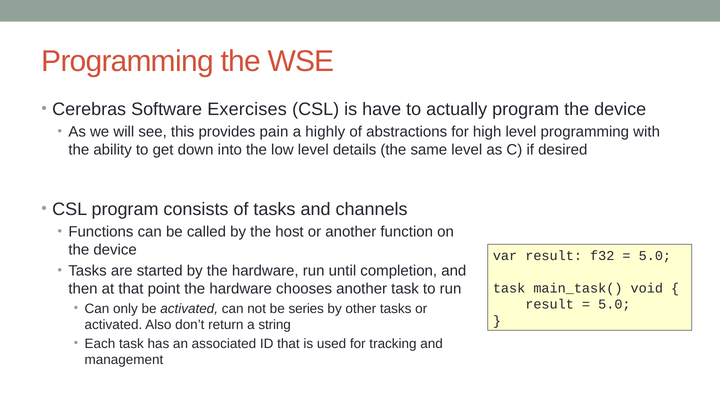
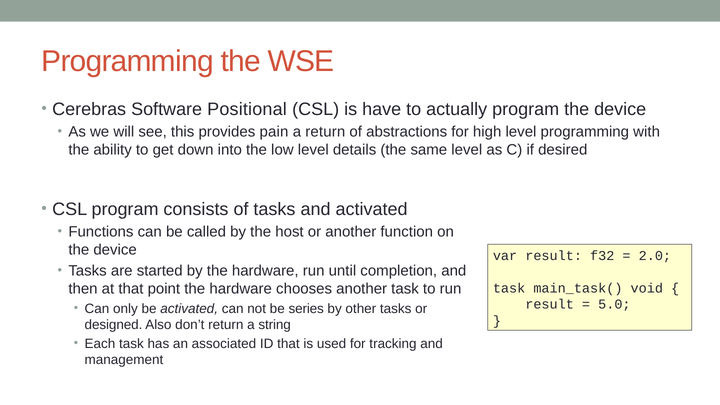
Exercises: Exercises -> Positional
a highly: highly -> return
and channels: channels -> activated
5.0 at (655, 256): 5.0 -> 2.0
activated at (113, 325): activated -> designed
